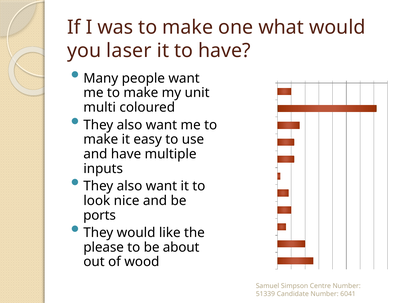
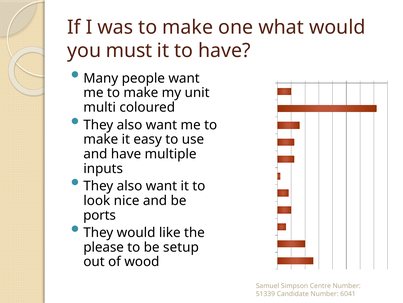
laser: laser -> must
about: about -> setup
